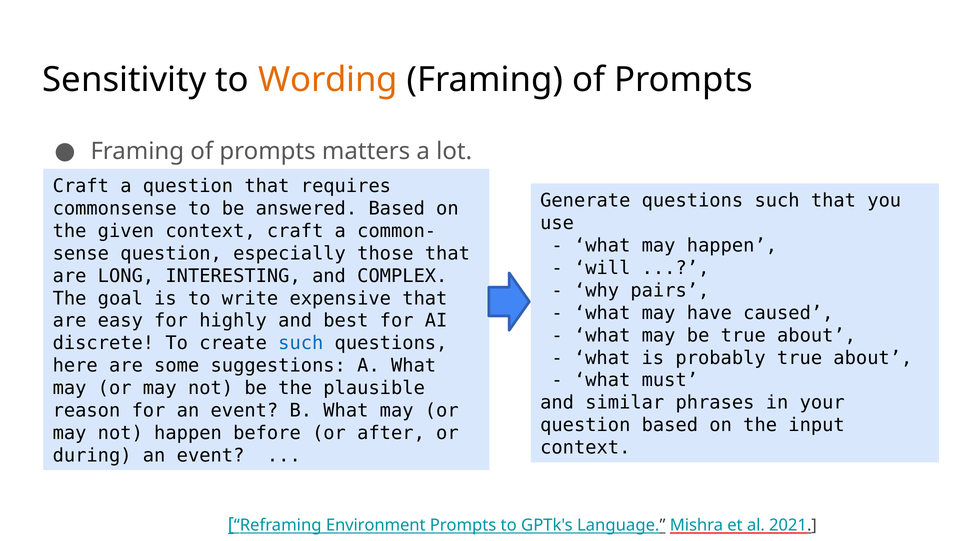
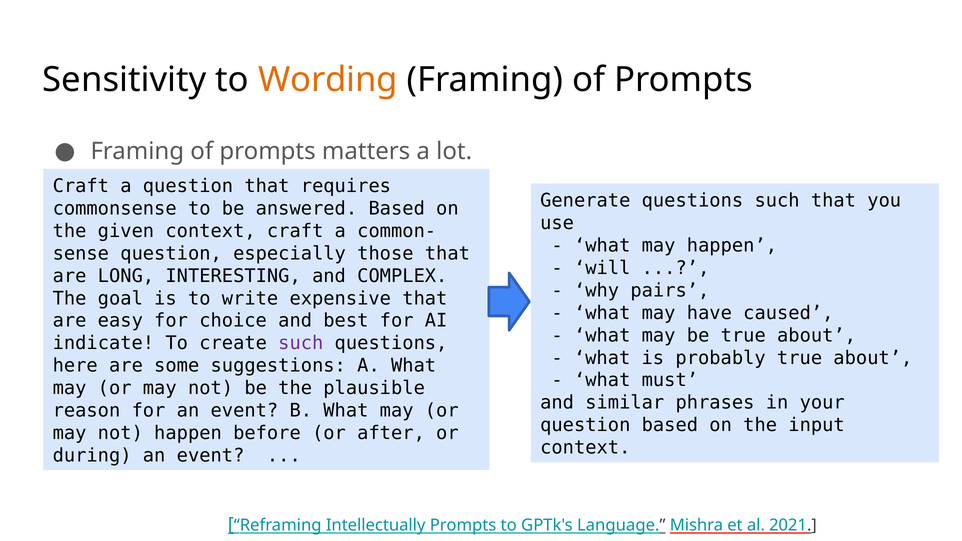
highly: highly -> choice
discrete: discrete -> indicate
such at (301, 343) colour: blue -> purple
Environment: Environment -> Intellectually
